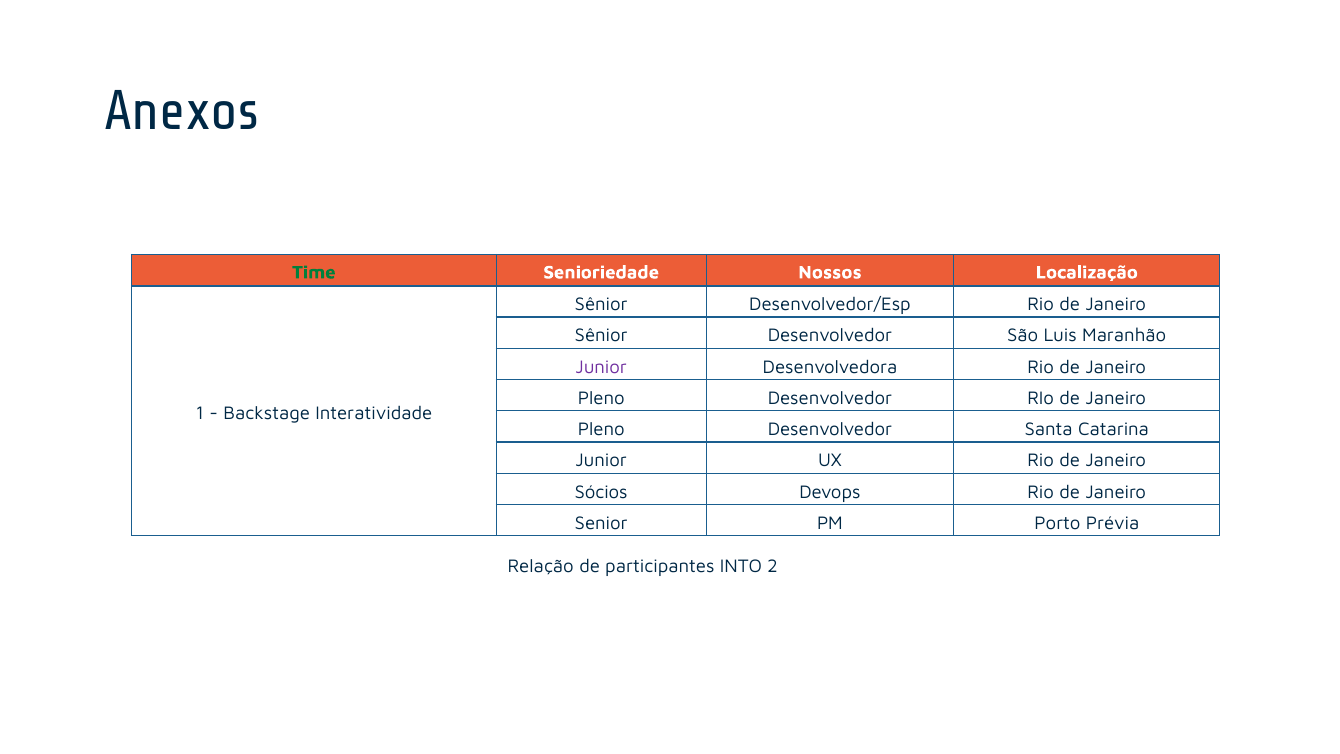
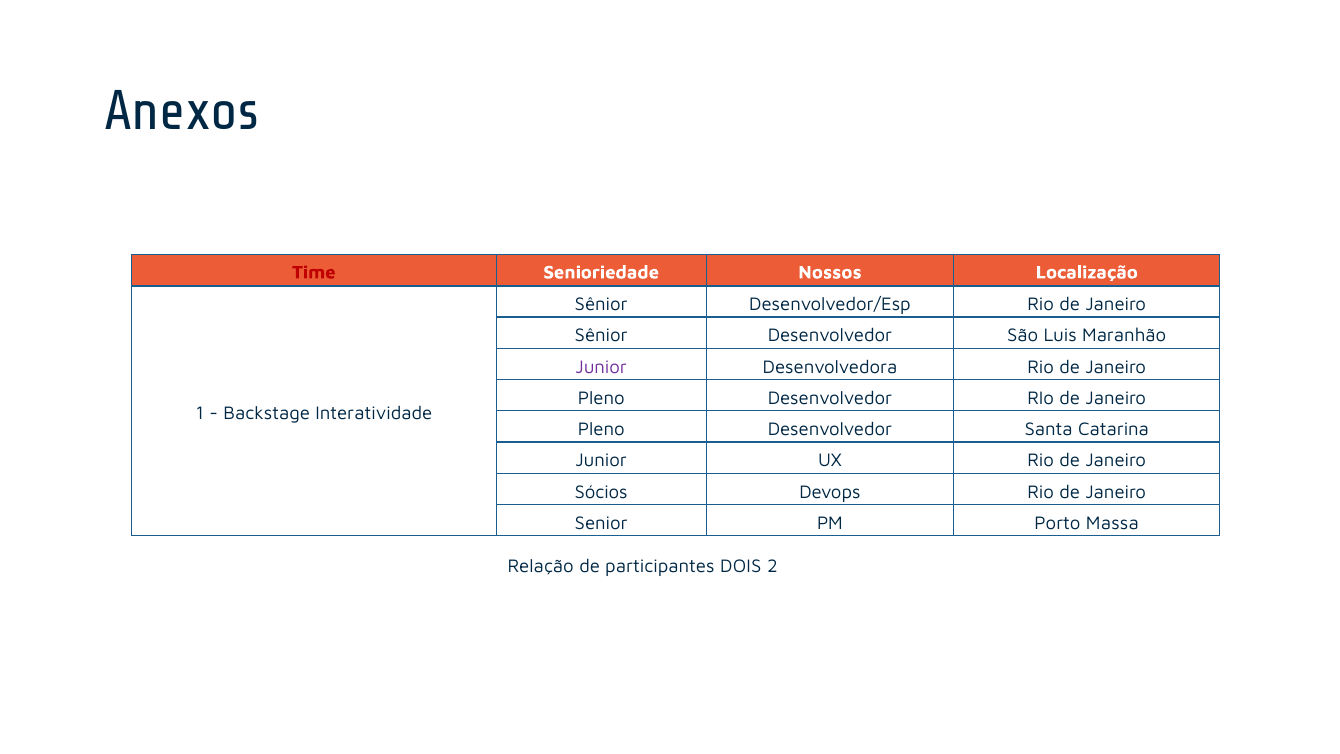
Time colour: green -> red
Prévia: Prévia -> Massa
INTO: INTO -> DOIS
